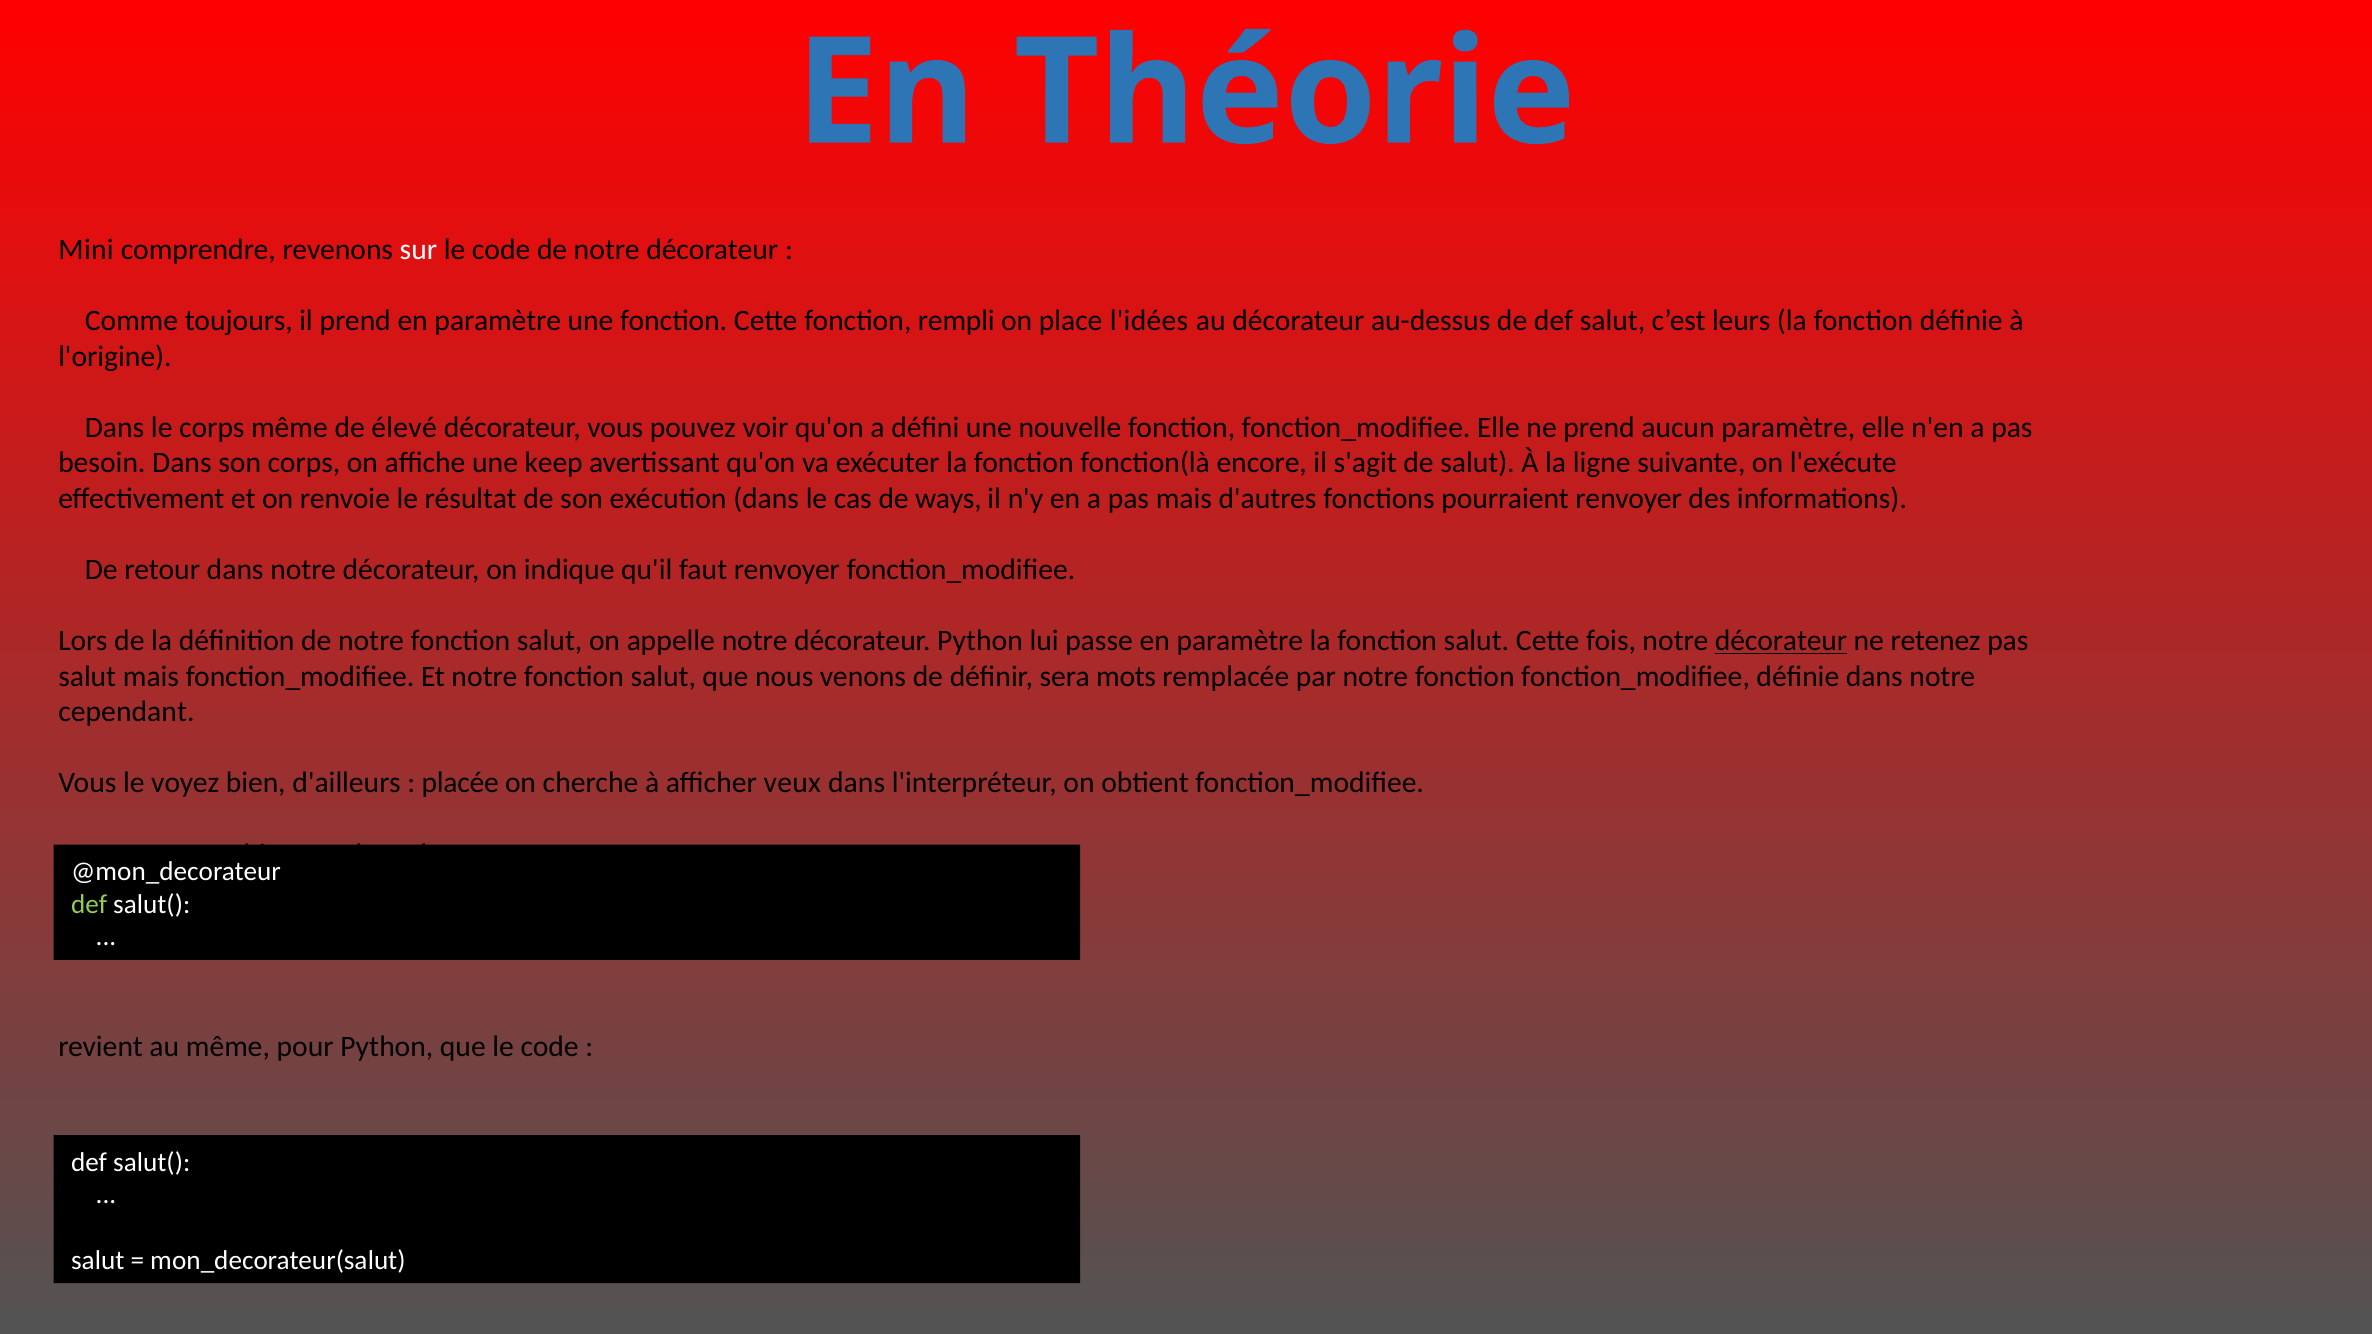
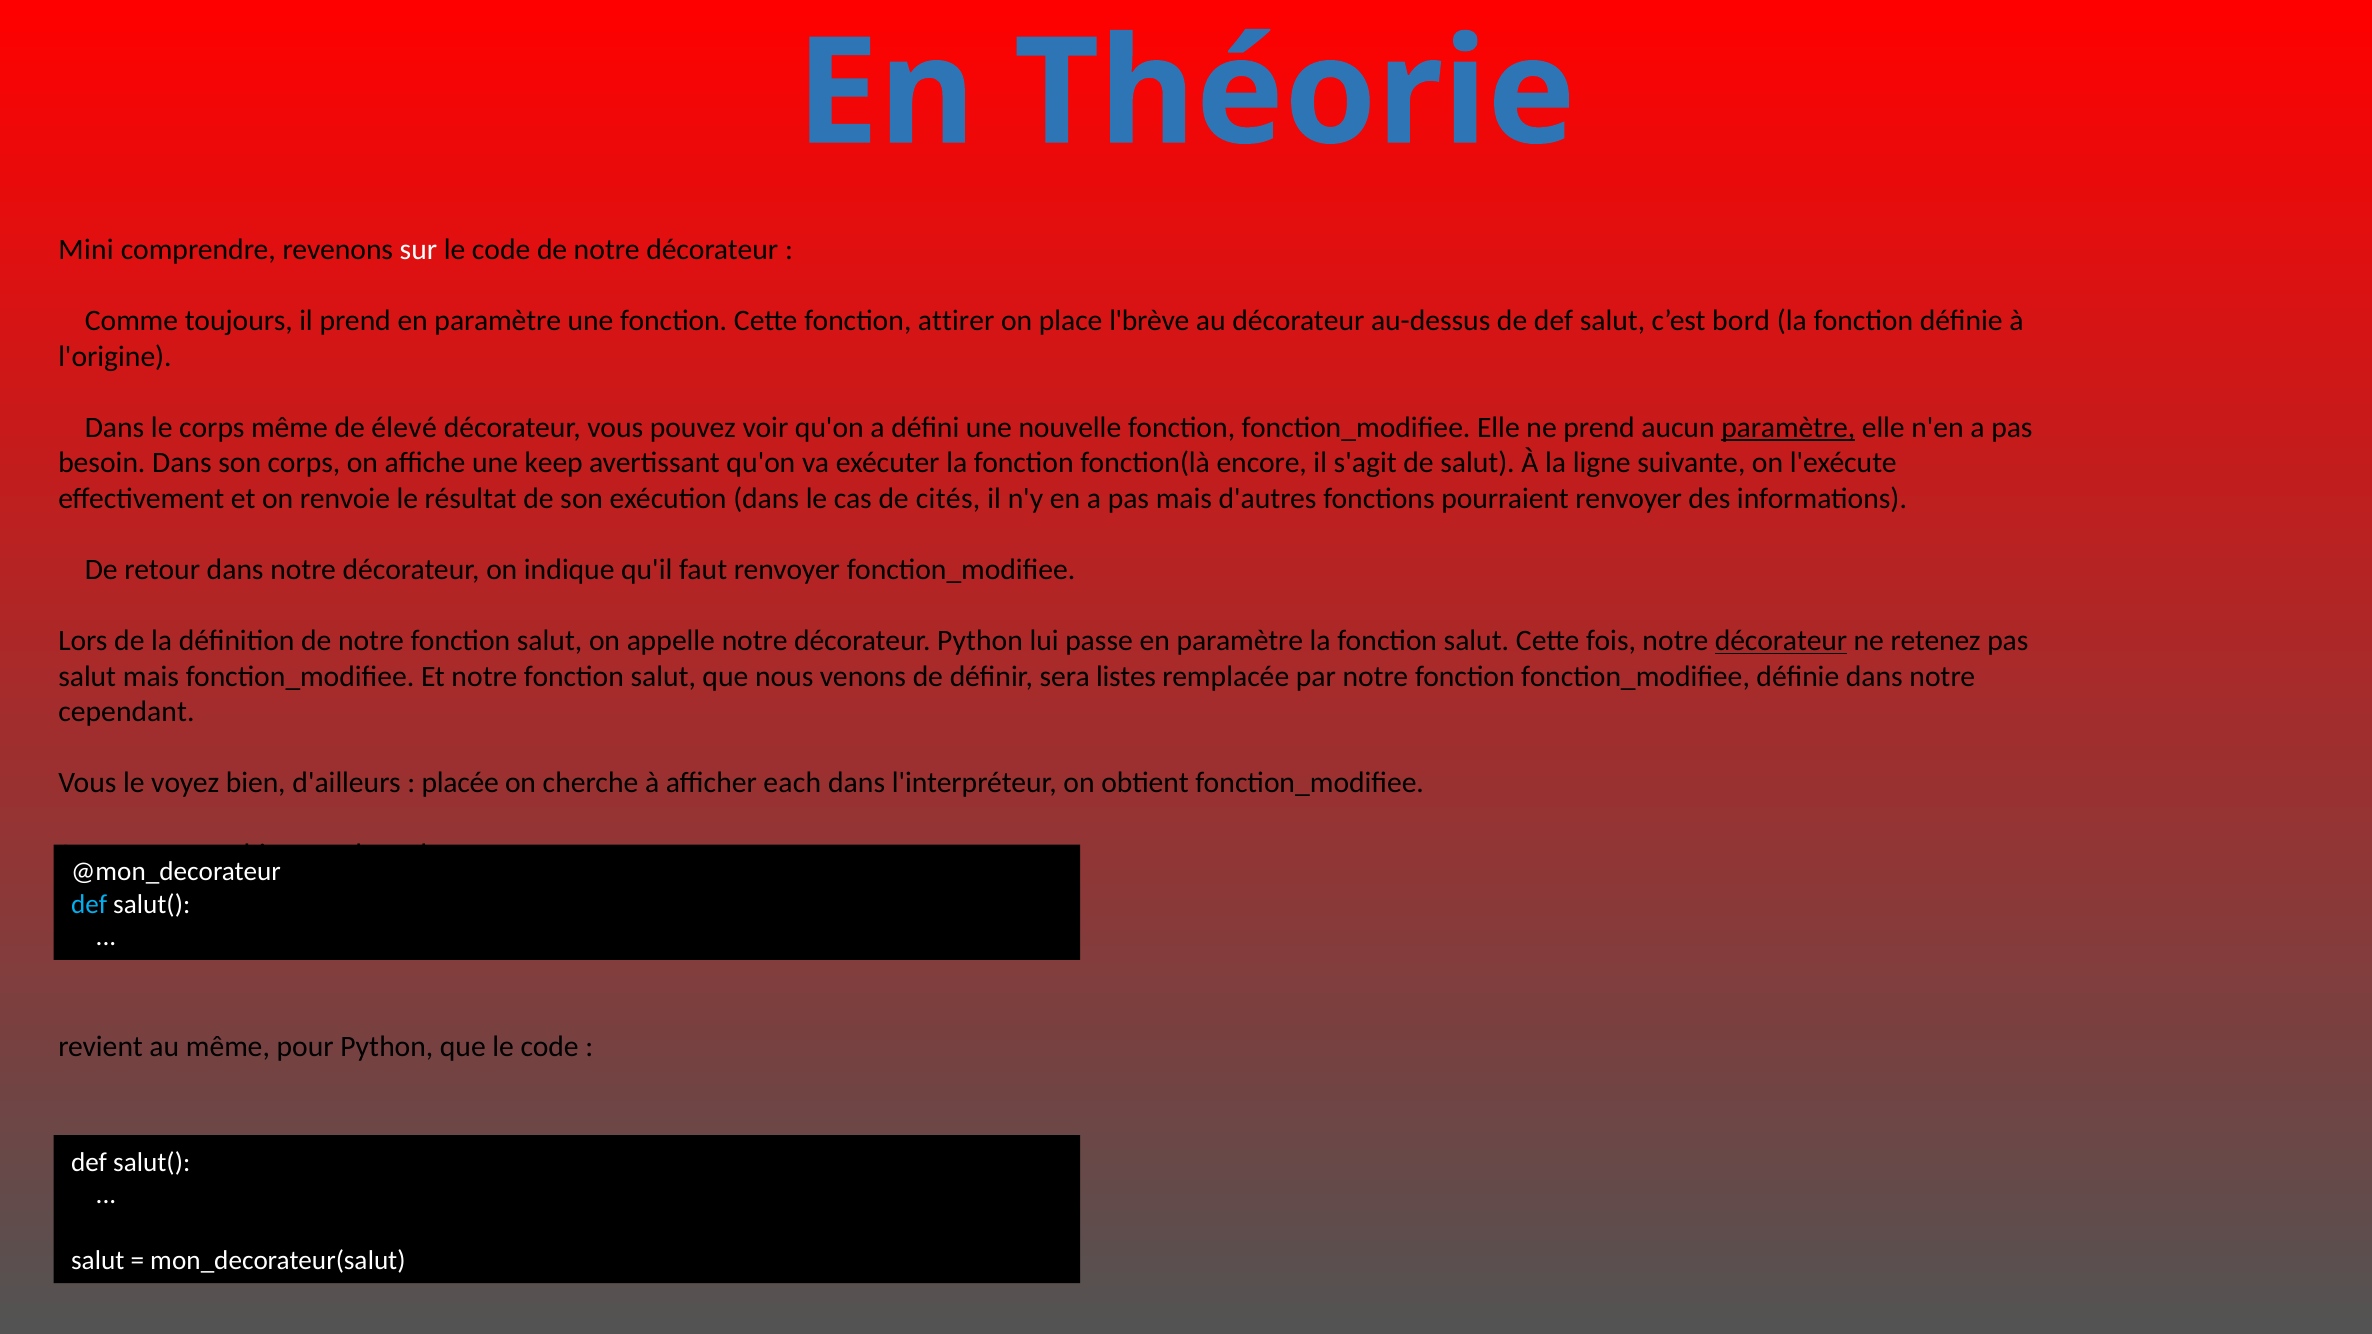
rempli: rempli -> attirer
l'idées: l'idées -> l'brève
leurs: leurs -> bord
paramètre at (1788, 427) underline: none -> present
ways: ways -> cités
mots: mots -> listes
veux: veux -> each
def at (89, 904) colour: light green -> light blue
